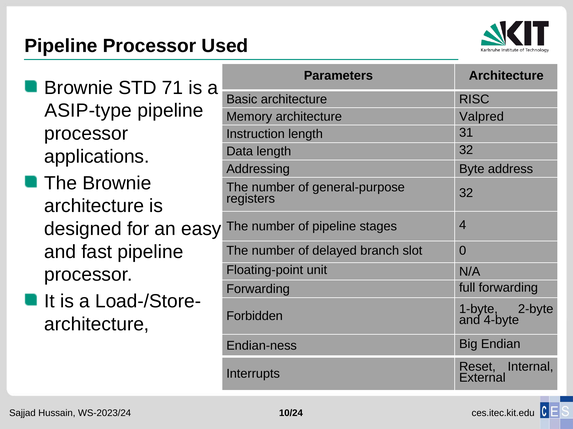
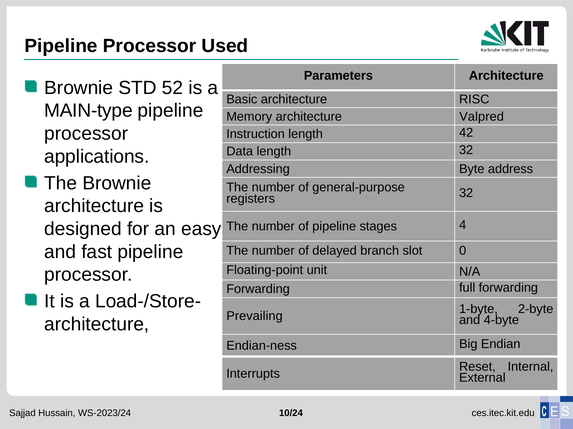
71: 71 -> 52
ASIP-type: ASIP-type -> MAIN-type
31: 31 -> 42
Forbidden: Forbidden -> Prevailing
